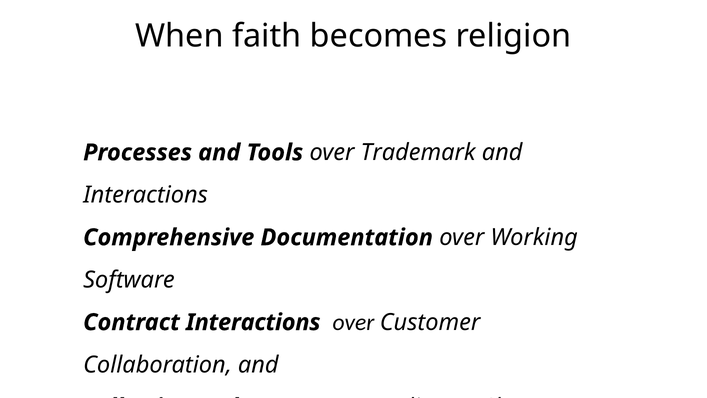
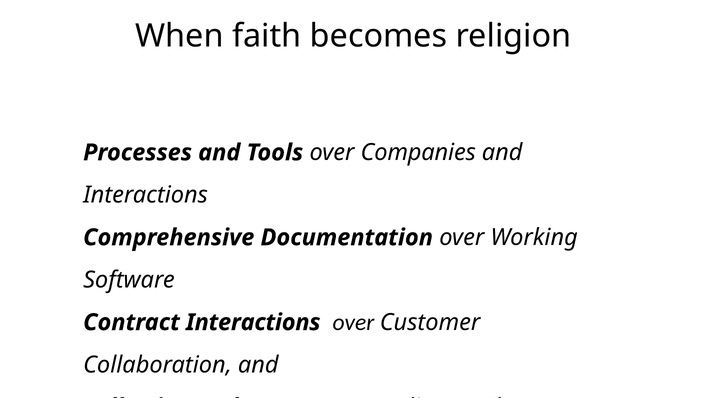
Trademark: Trademark -> Companies
